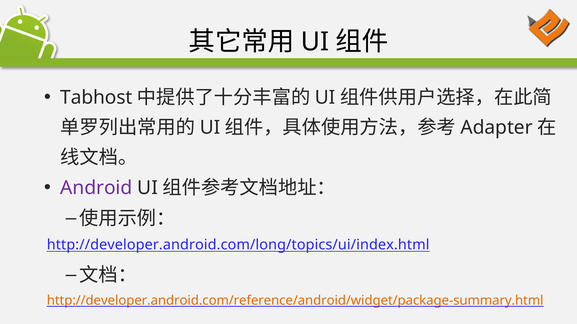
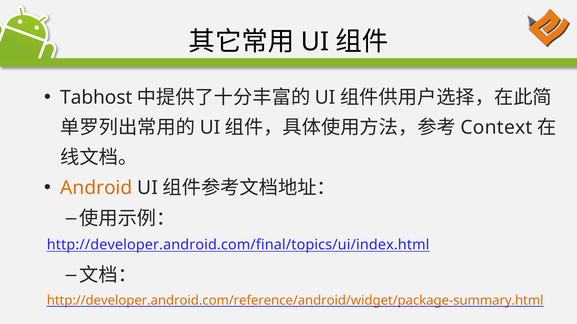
Adapter: Adapter -> Context
Android colour: purple -> orange
http://developer.android.com/long/topics/ui/index.html: http://developer.android.com/long/topics/ui/index.html -> http://developer.android.com/final/topics/ui/index.html
